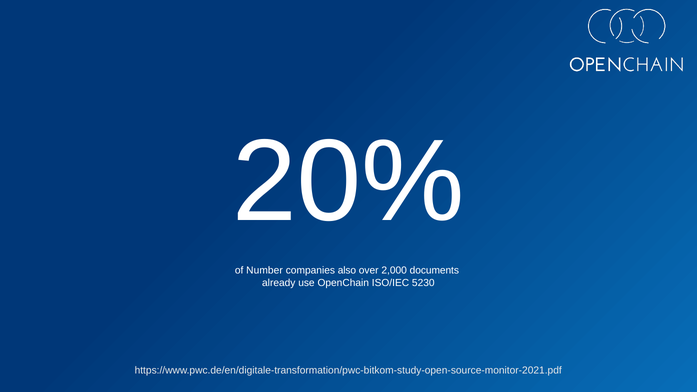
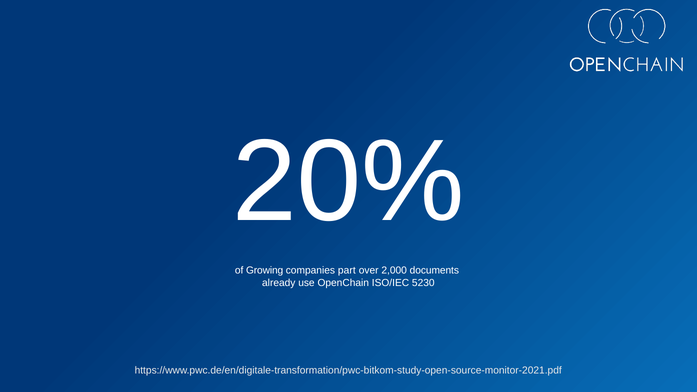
Number: Number -> Growing
also: also -> part
